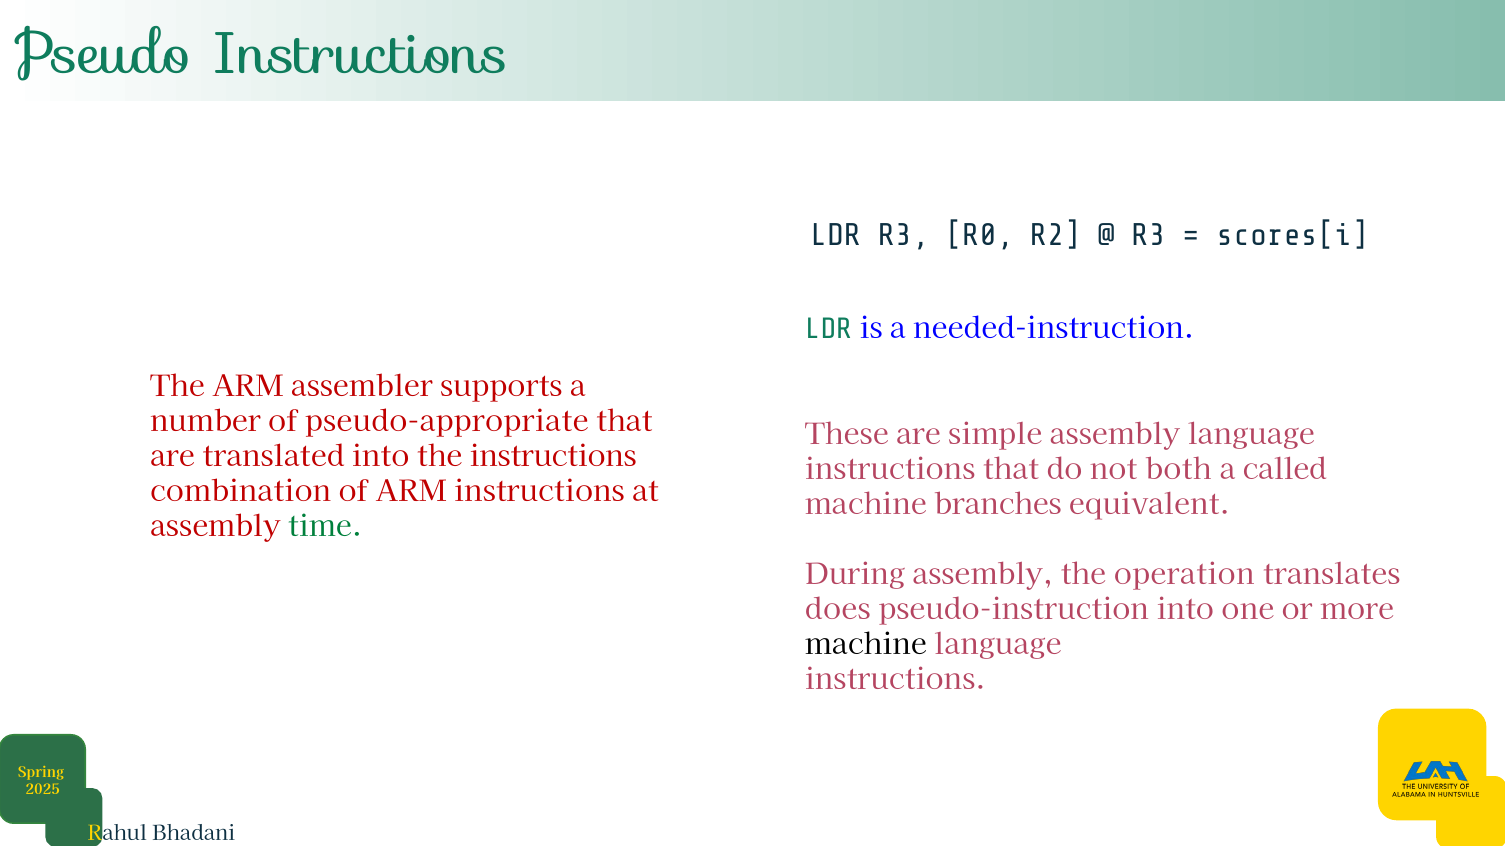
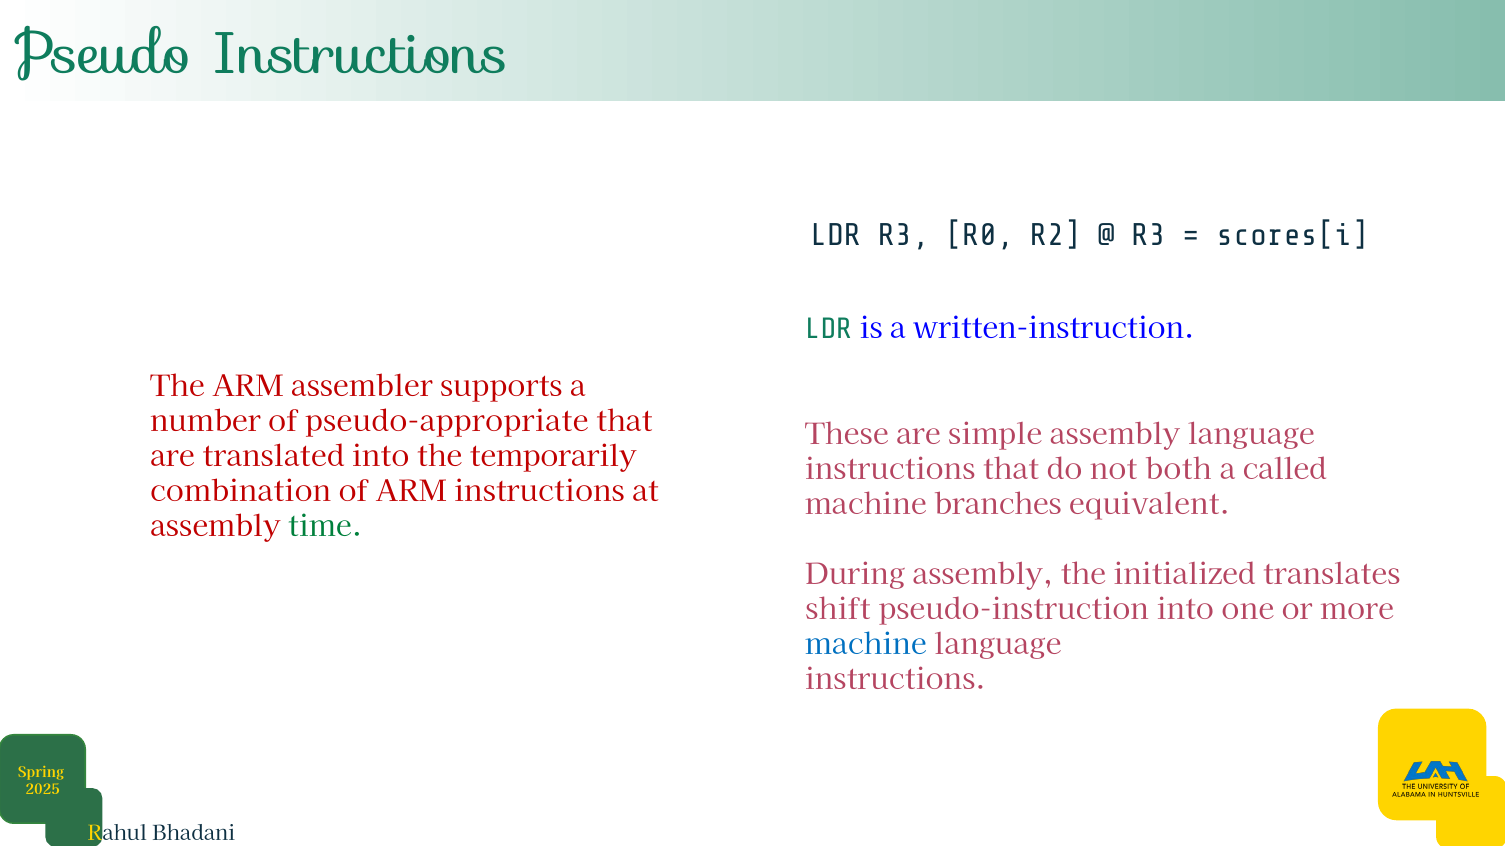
needed-instruction: needed-instruction -> written-instruction
the instructions: instructions -> temporarily
operation: operation -> initialized
does: does -> shift
machine at (866, 646) colour: black -> blue
